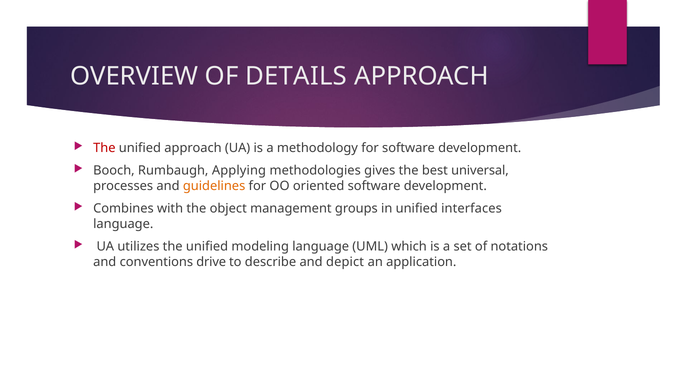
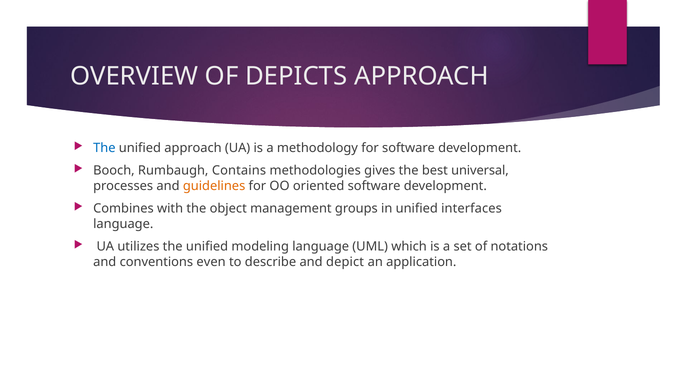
DETAILS: DETAILS -> DEPICTS
The at (104, 148) colour: red -> blue
Applying: Applying -> Contains
drive: drive -> even
